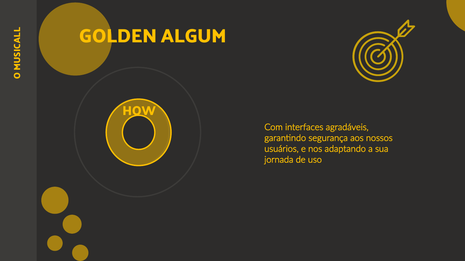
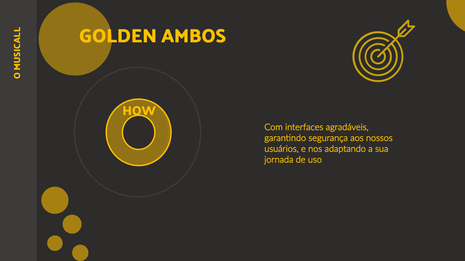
ALGUM: ALGUM -> AMBOS
